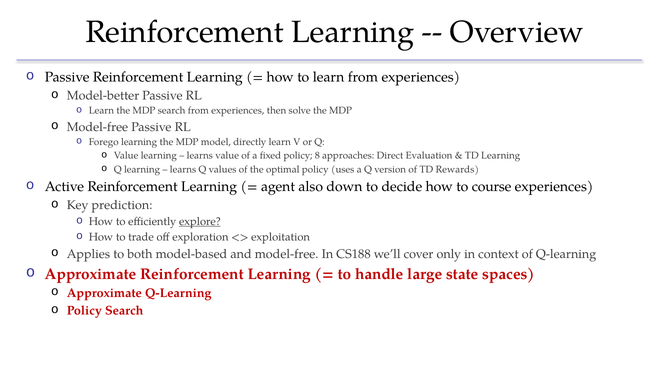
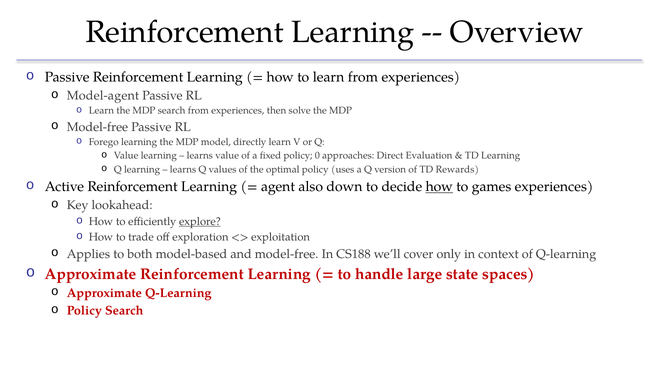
Model-better: Model-better -> Model-agent
8: 8 -> 0
how at (439, 187) underline: none -> present
course: course -> games
prediction: prediction -> lookahead
